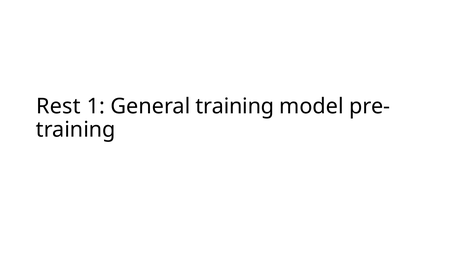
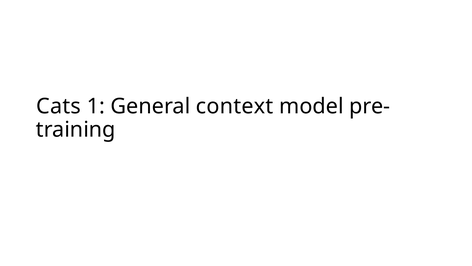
Rest: Rest -> Cats
General training: training -> context
